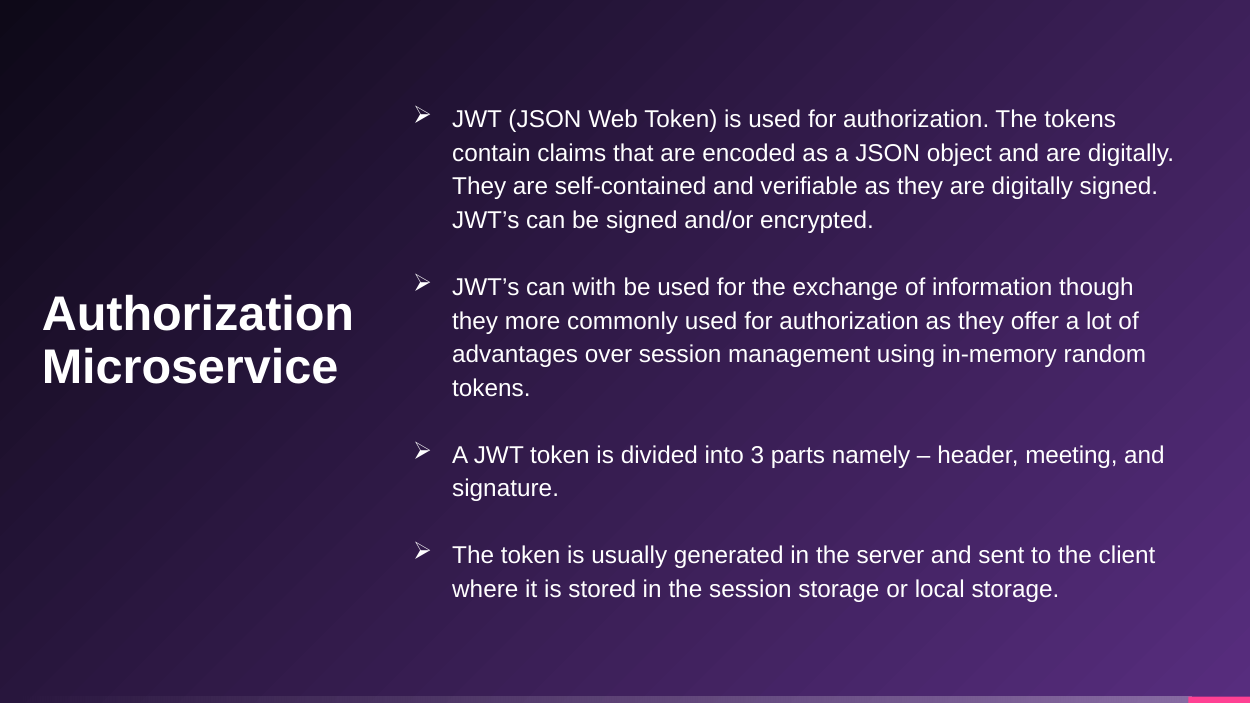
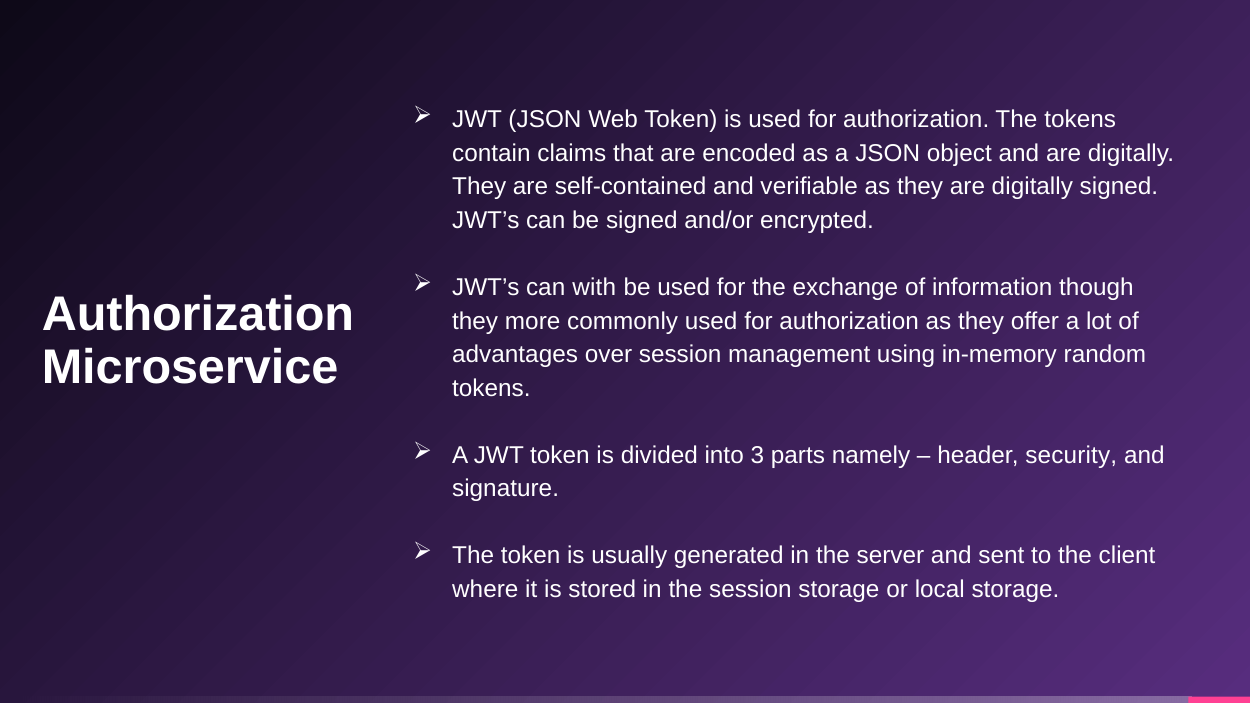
meeting: meeting -> security
